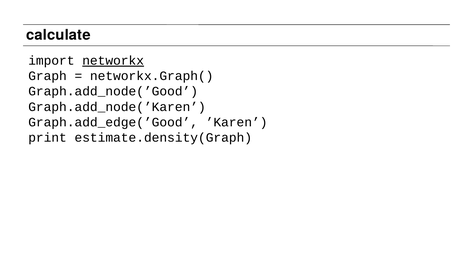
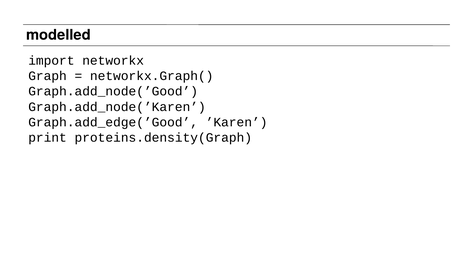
calculate: calculate -> modelled
networkx underline: present -> none
estimate.density(Graph: estimate.density(Graph -> proteins.density(Graph
